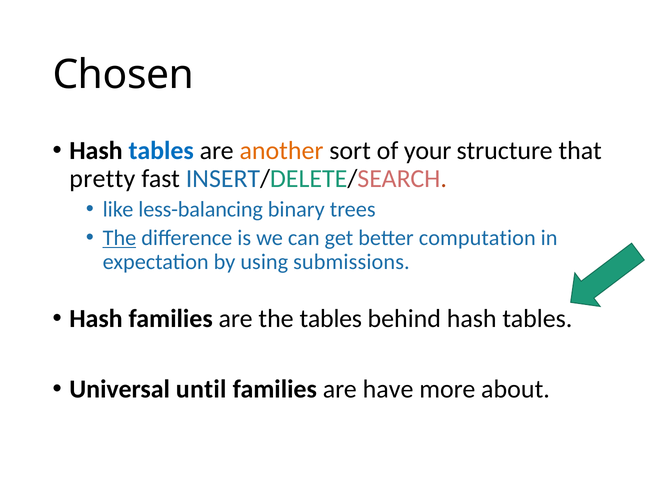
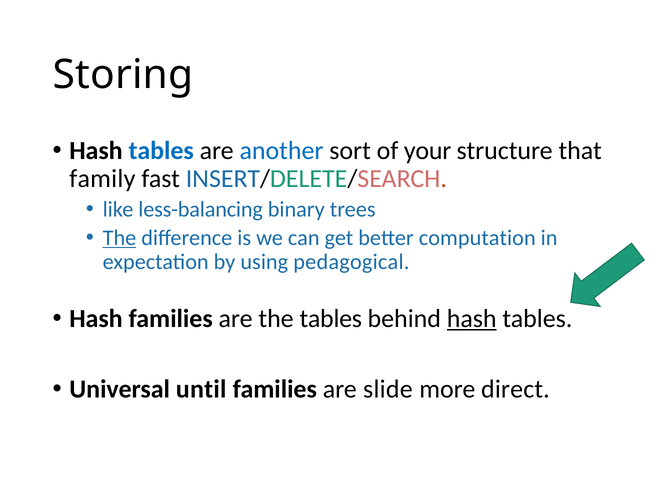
Chosen: Chosen -> Storing
another colour: orange -> blue
pretty: pretty -> family
submissions: submissions -> pedagogical
hash at (472, 319) underline: none -> present
have: have -> slide
about: about -> direct
